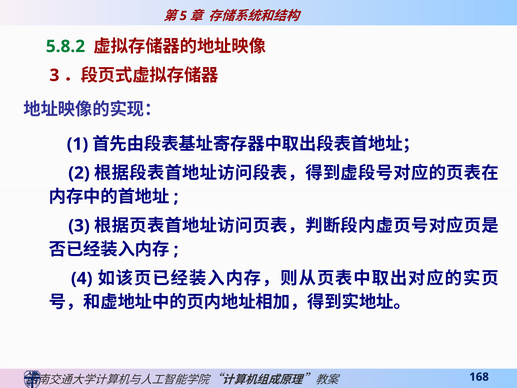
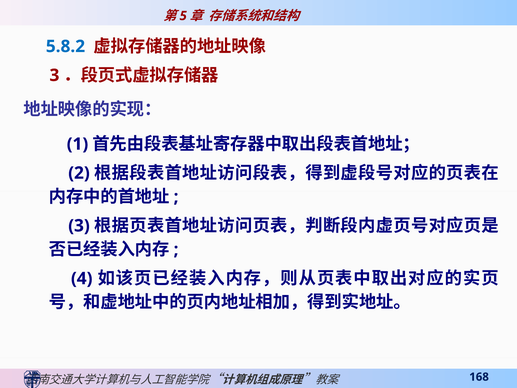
5.8.2 colour: green -> blue
